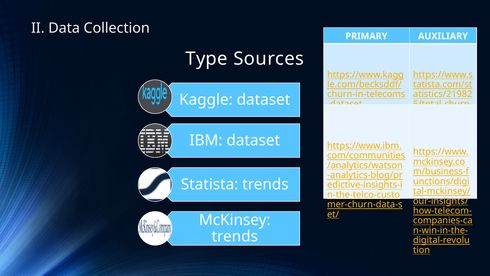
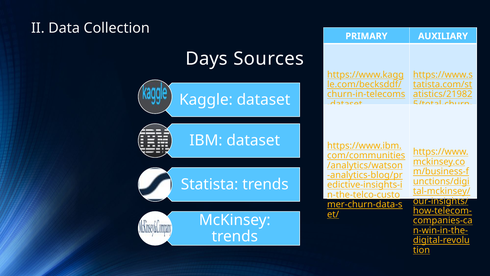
Type: Type -> Days
